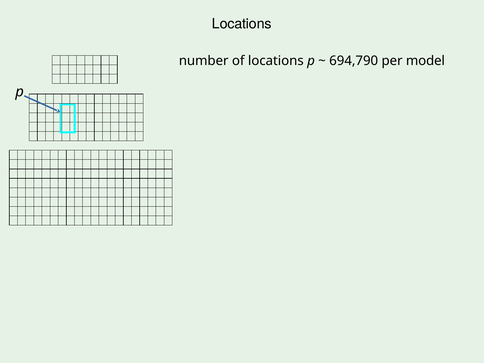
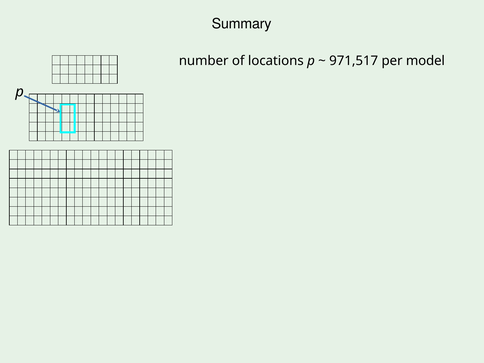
Locations at (242, 24): Locations -> Summary
694,790: 694,790 -> 971,517
